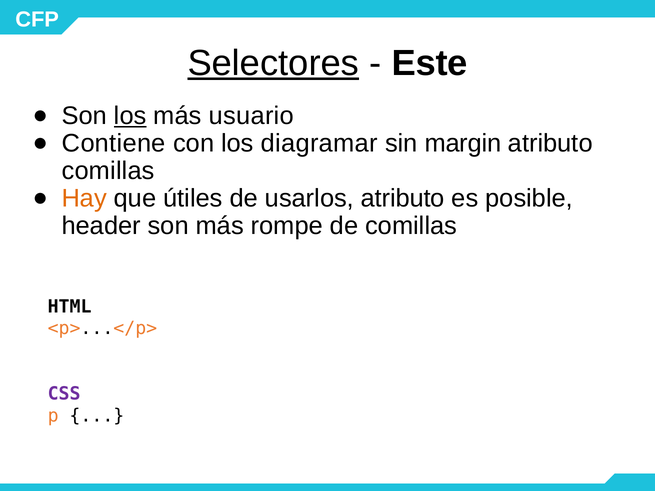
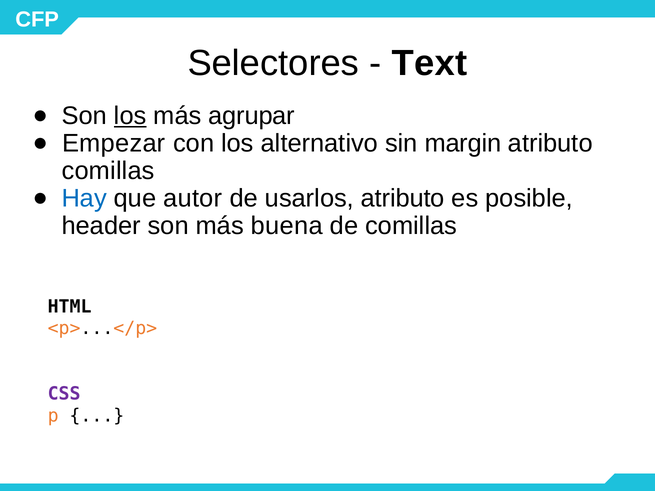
Selectores underline: present -> none
Este: Este -> Text
usuario: usuario -> agrupar
Contiene: Contiene -> Empezar
diagramar: diagramar -> alternativo
Hay colour: orange -> blue
útiles: útiles -> autor
rompe: rompe -> buena
